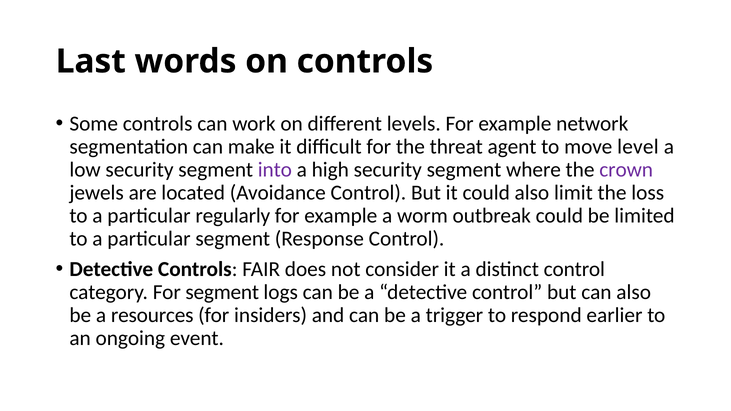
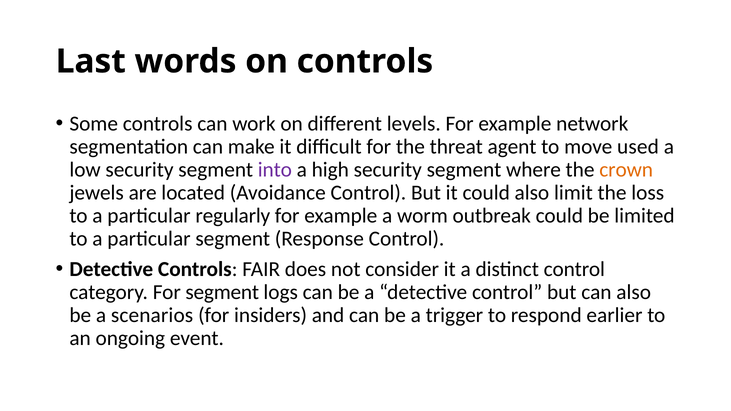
level: level -> used
crown colour: purple -> orange
resources: resources -> scenarios
